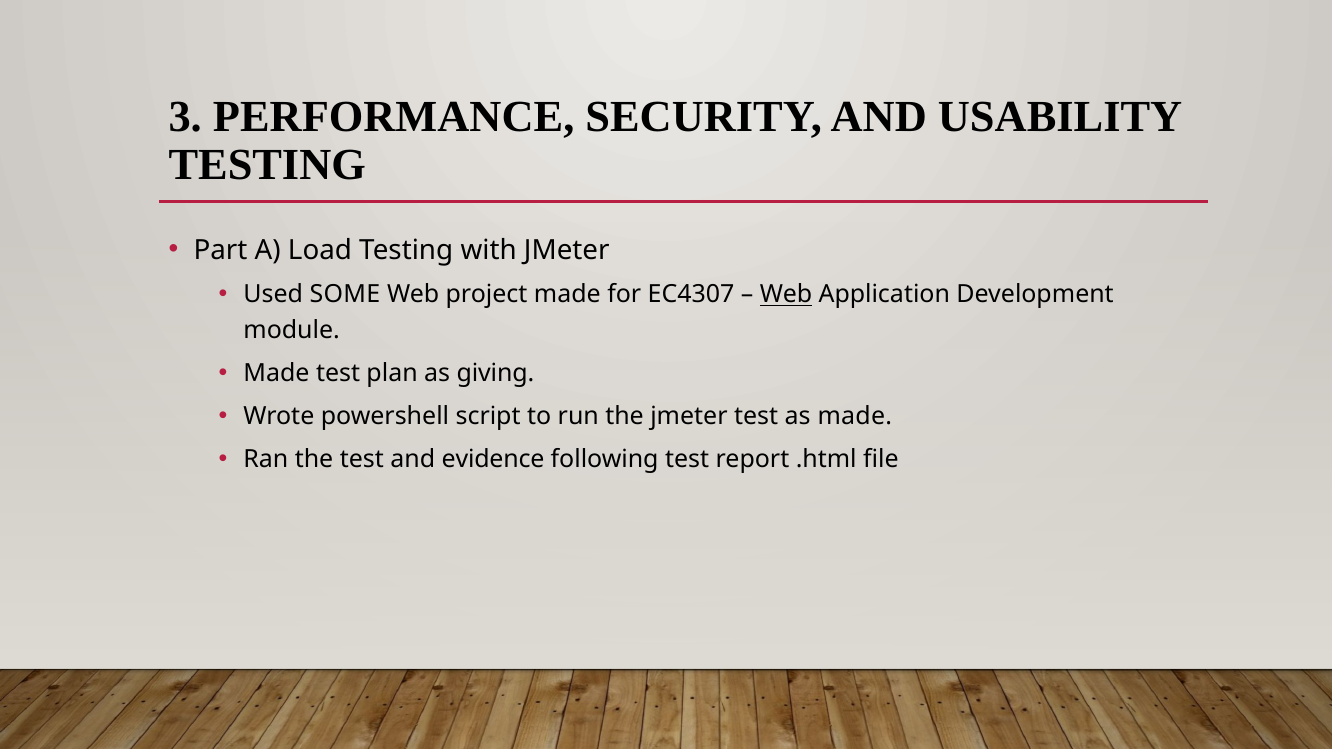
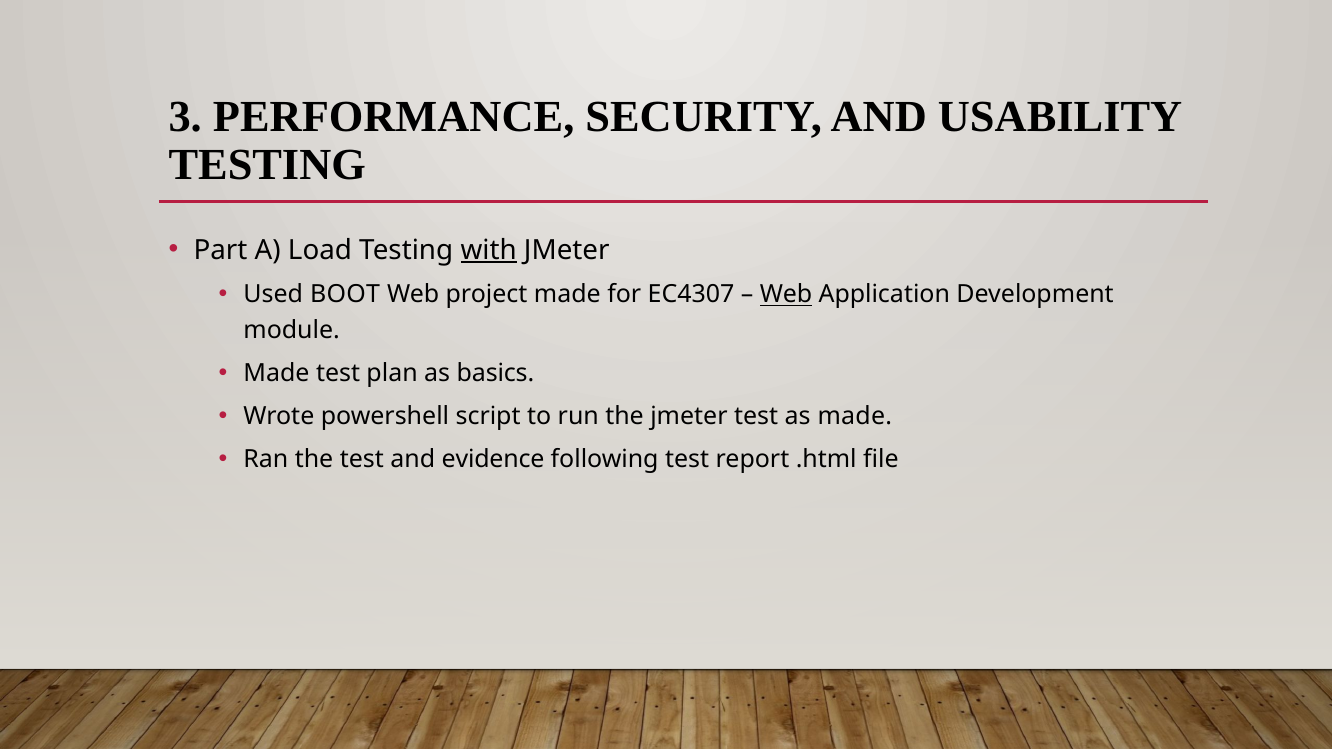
with underline: none -> present
SOME: SOME -> BOOT
giving: giving -> basics
